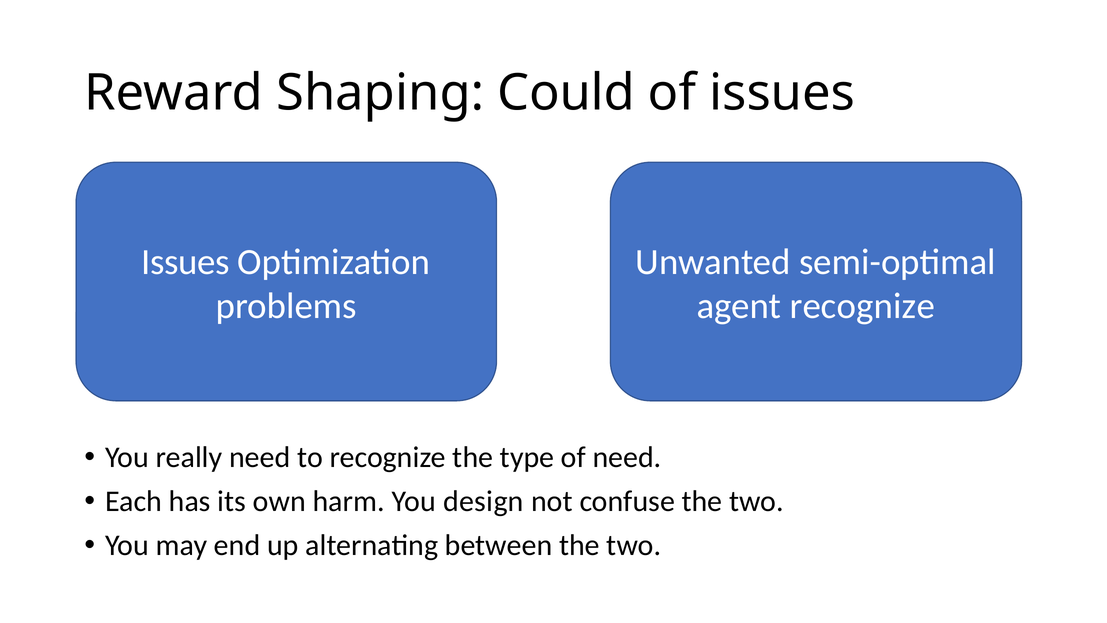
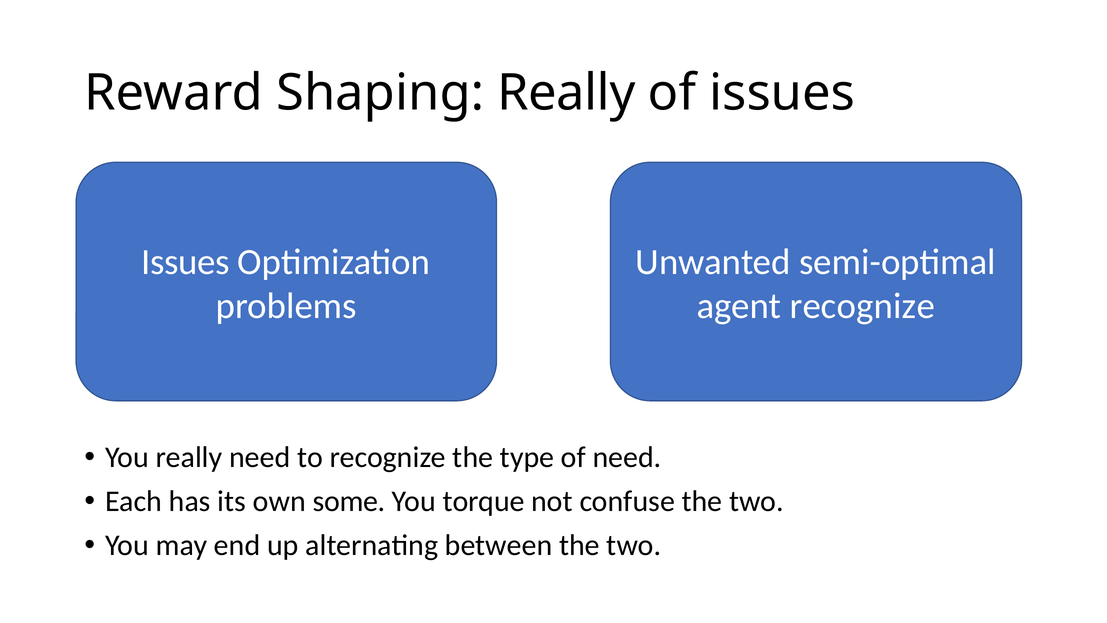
Shaping Could: Could -> Really
harm: harm -> some
design: design -> torque
